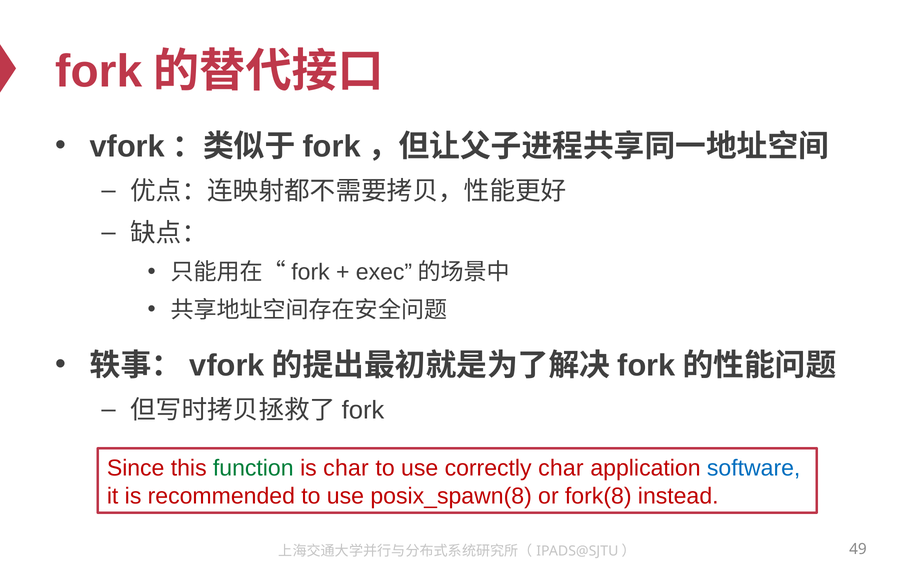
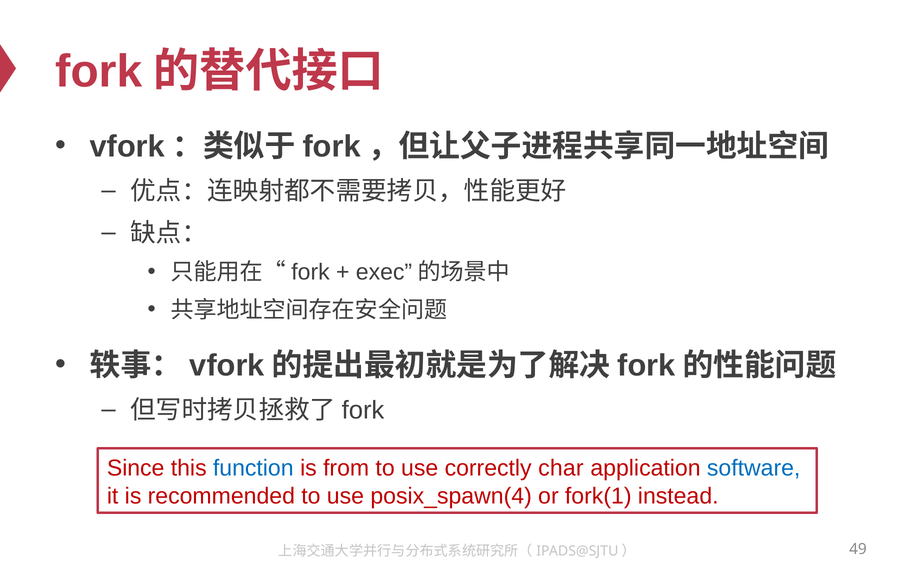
function colour: green -> blue
is char: char -> from
posix_spawn(8: posix_spawn(8 -> posix_spawn(4
fork(8: fork(8 -> fork(1
